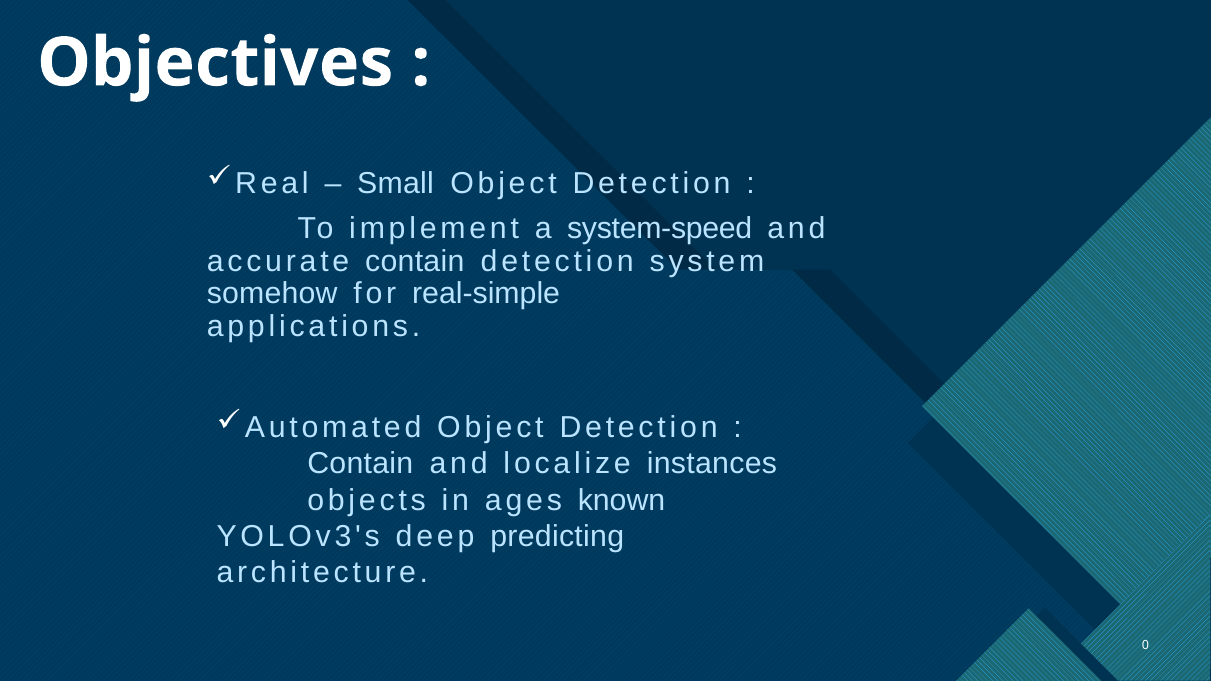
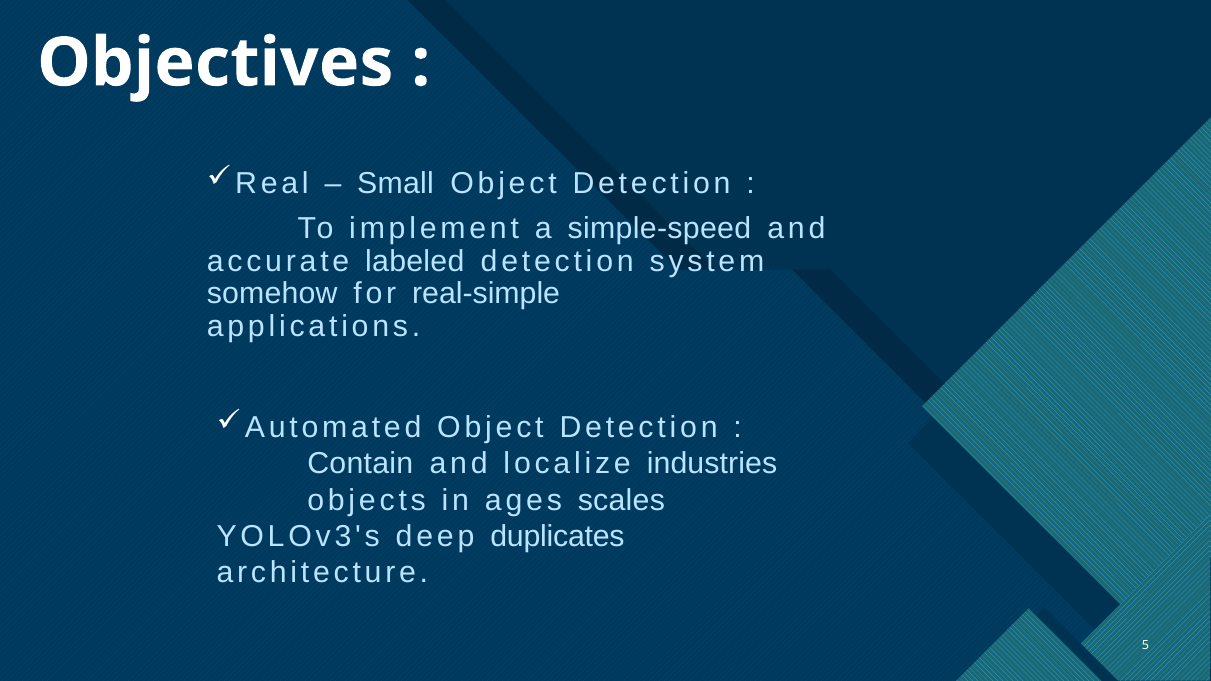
system-speed: system-speed -> simple-speed
accurate contain: contain -> labeled
instances: instances -> industries
known: known -> scales
predicting: predicting -> duplicates
0: 0 -> 5
